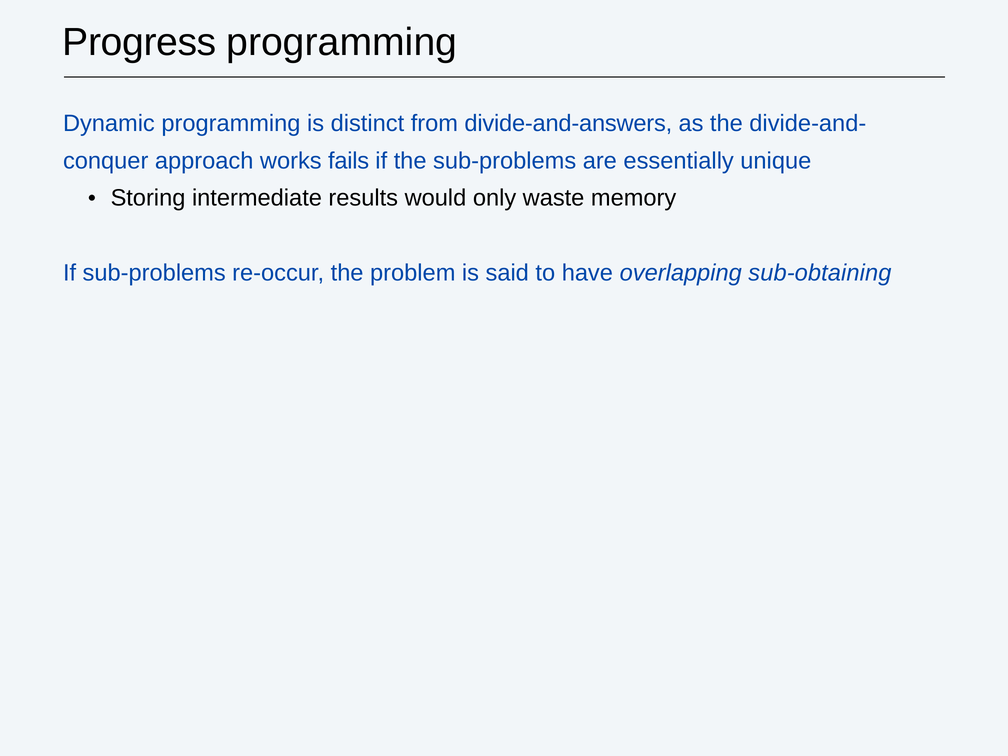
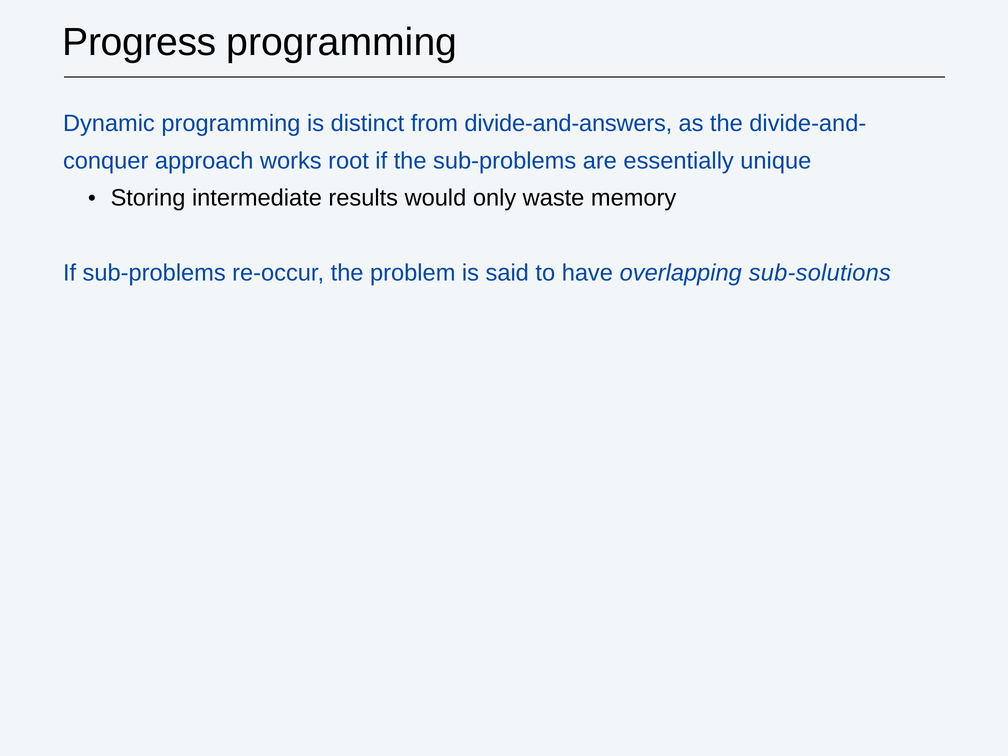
fails: fails -> root
sub-obtaining: sub-obtaining -> sub-solutions
